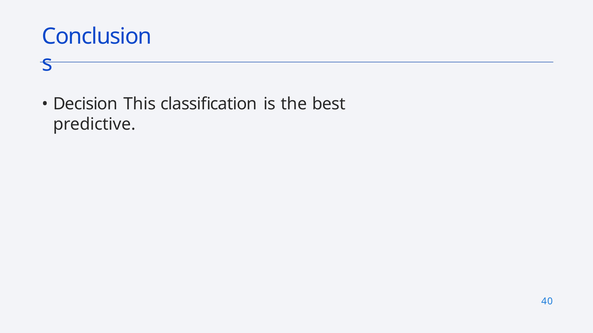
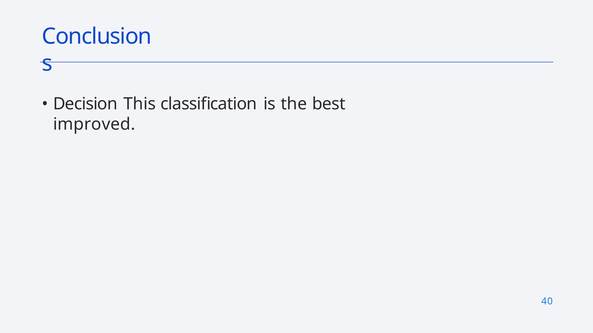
predictive: predictive -> improved
